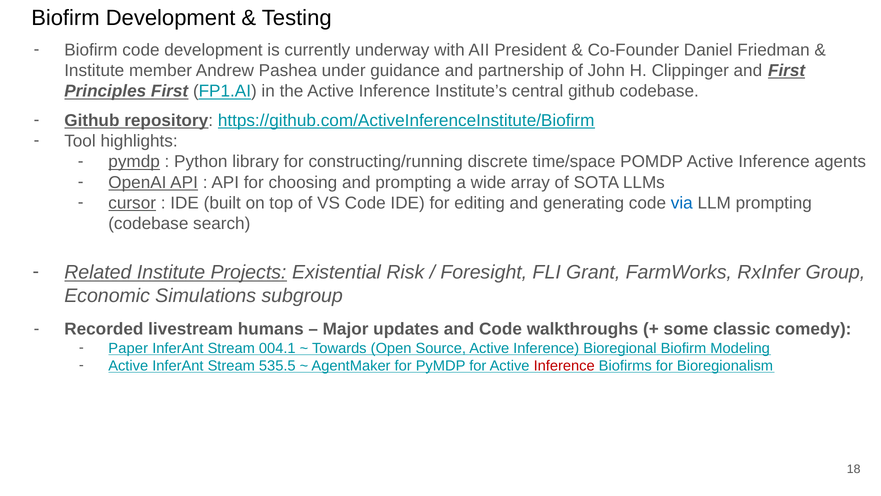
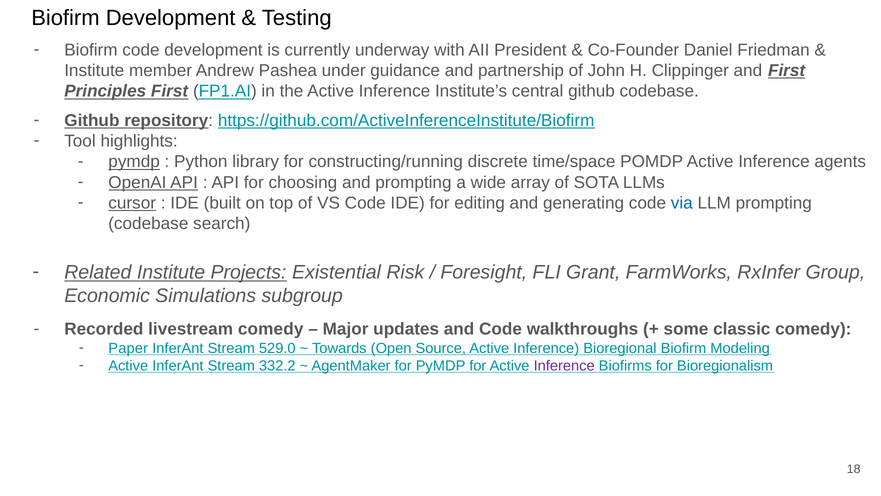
livestream humans: humans -> comedy
004.1: 004.1 -> 529.0
535.5: 535.5 -> 332.2
Inference at (564, 366) colour: red -> purple
